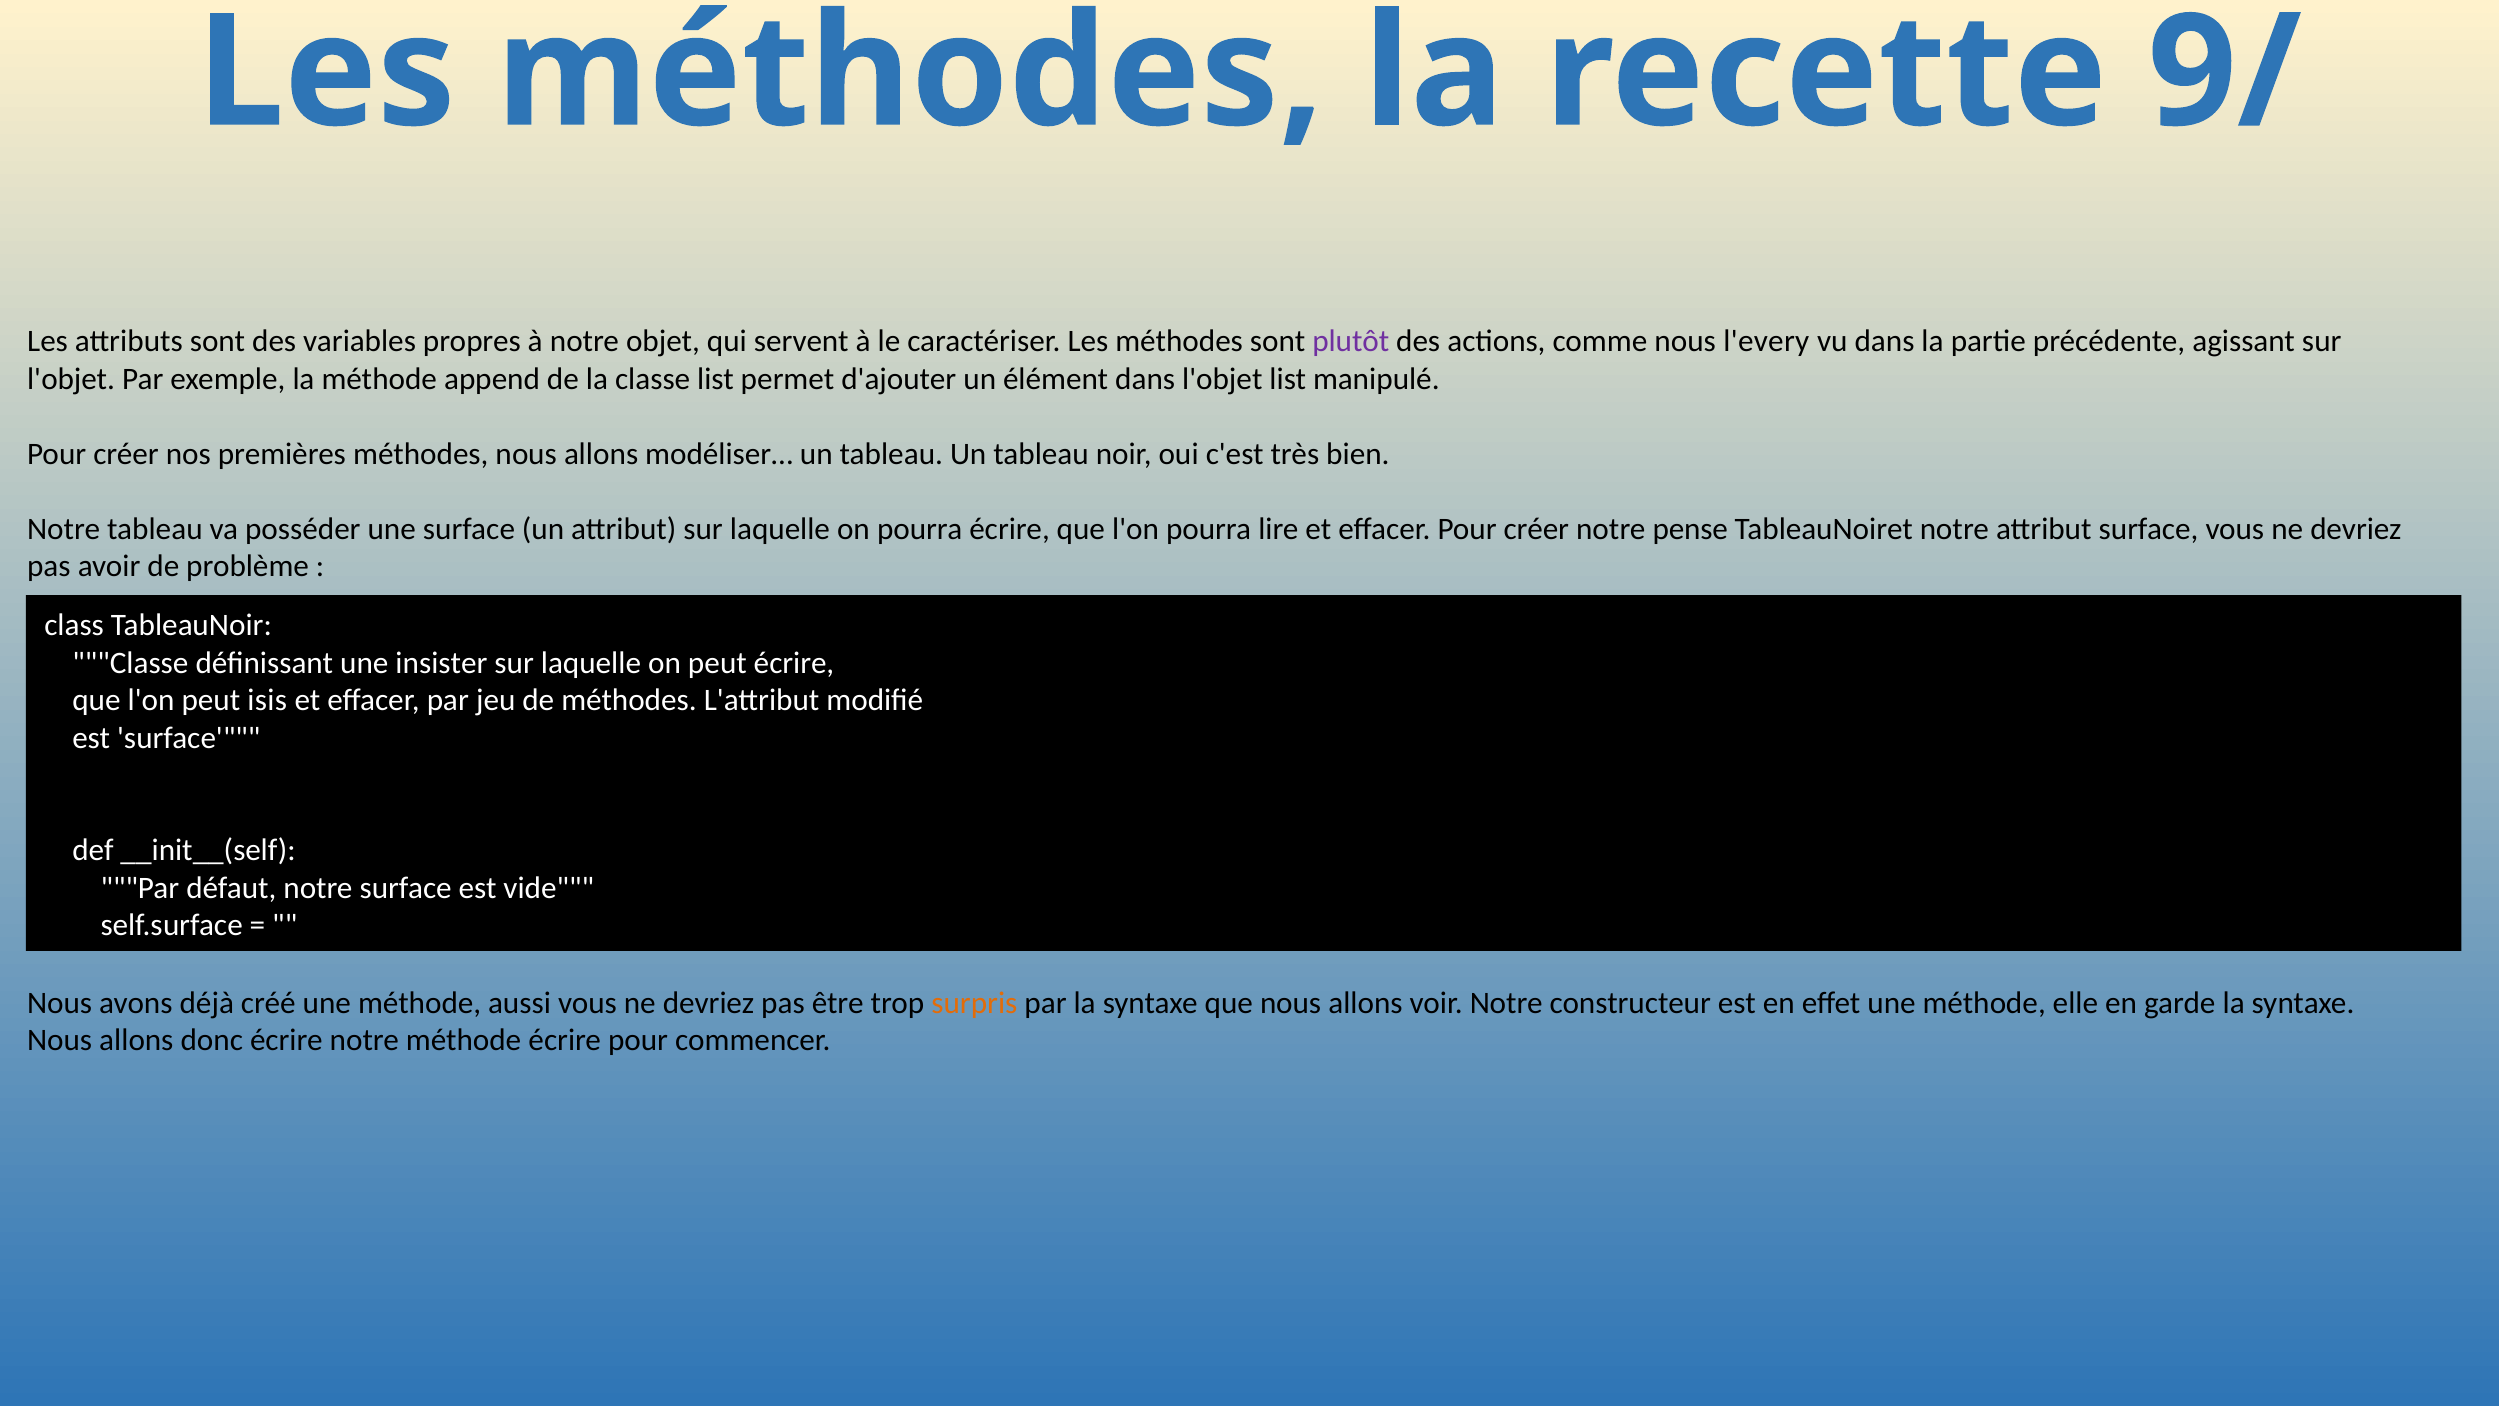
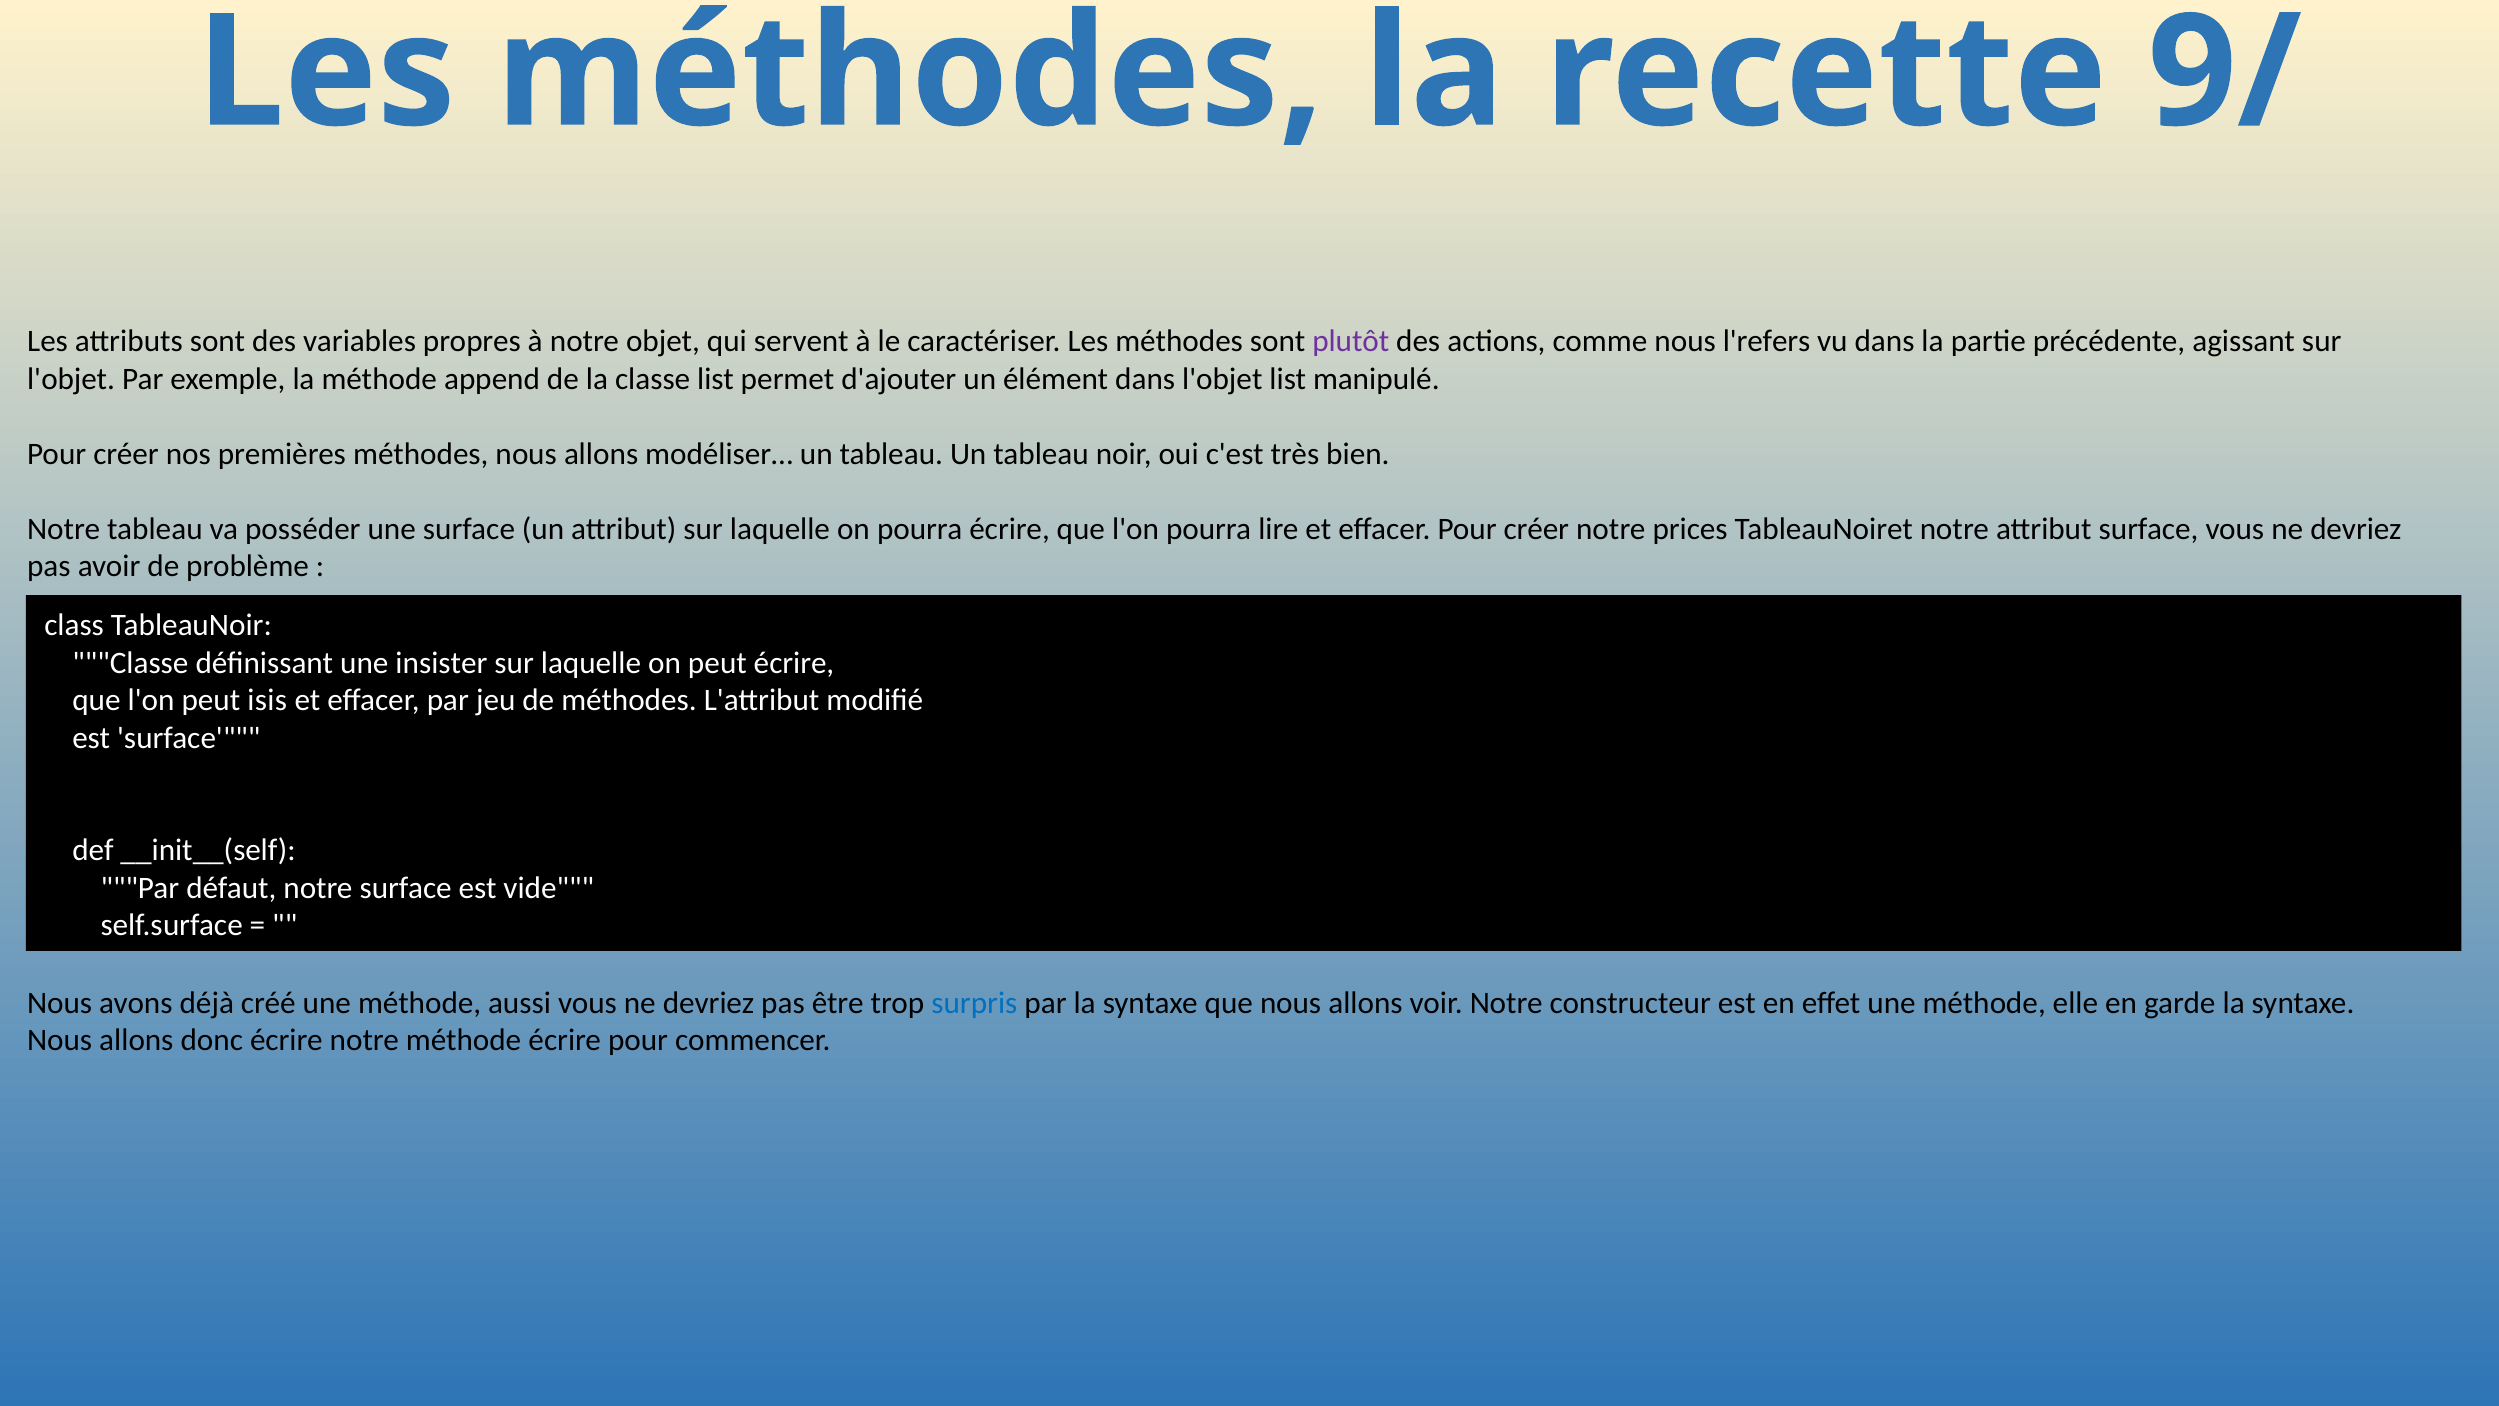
l'every: l'every -> l'refers
pense: pense -> prices
surpris colour: orange -> blue
